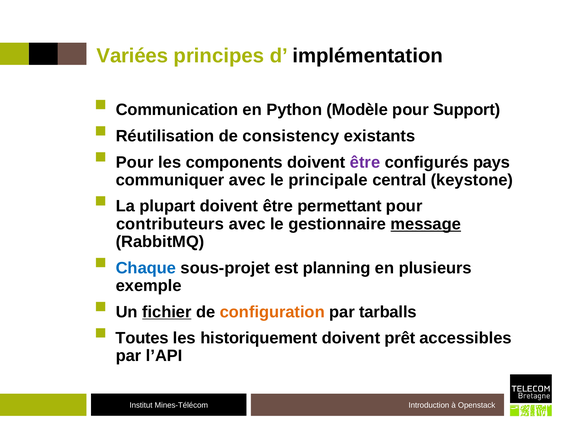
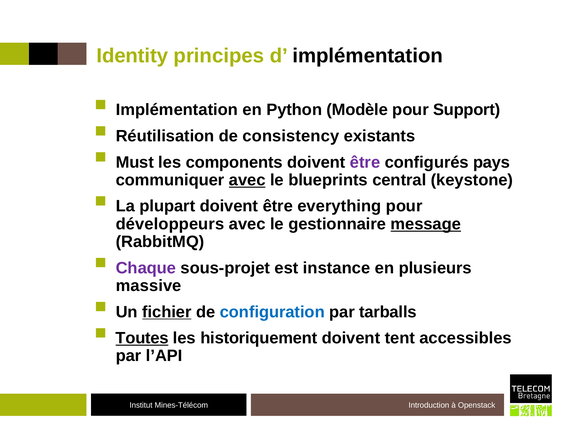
Variées: Variées -> Identity
Communication at (177, 110): Communication -> Implémentation
Pour at (135, 162): Pour -> Must
avec at (247, 180) underline: none -> present
principale: principale -> blueprints
permettant: permettant -> everything
contributeurs: contributeurs -> développeurs
Chaque colour: blue -> purple
planning: planning -> instance
exemple: exemple -> massive
conﬁguration colour: orange -> blue
Toutes underline: none -> present
prêt: prêt -> tent
